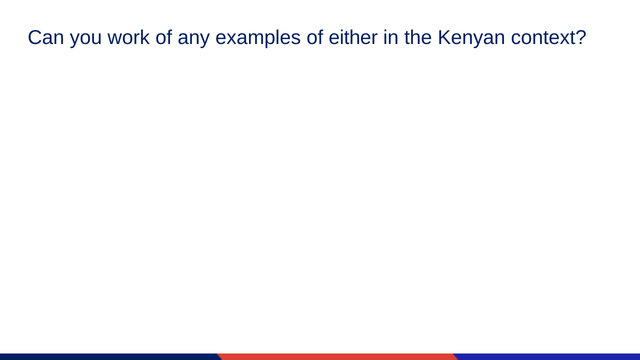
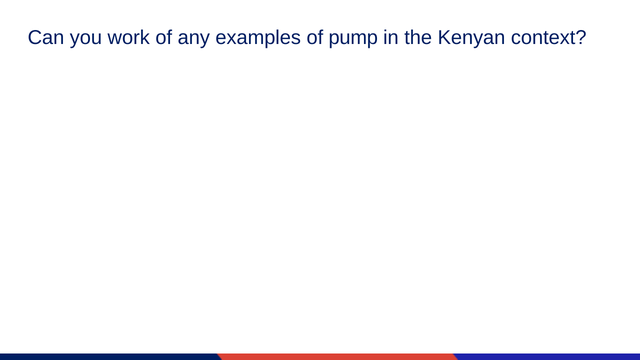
either: either -> pump
